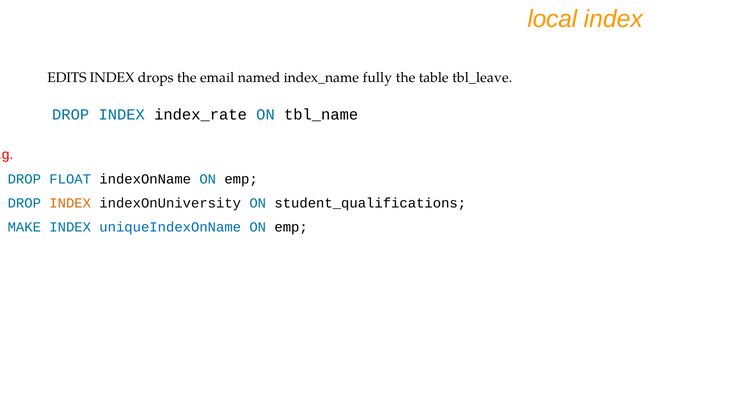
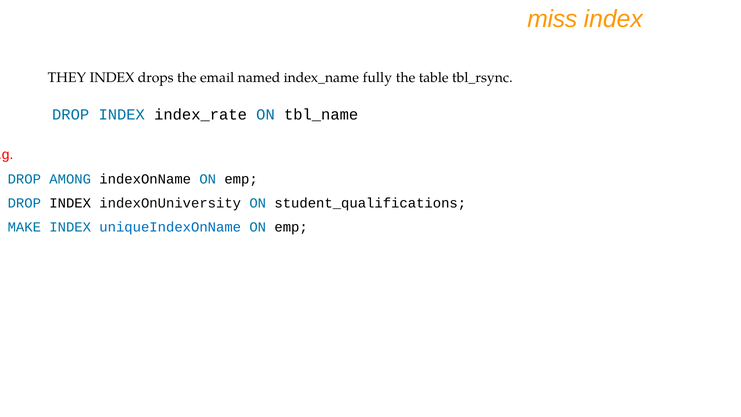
local: local -> miss
EDITS: EDITS -> THEY
tbl_leave: tbl_leave -> tbl_rsync
FLOAT: FLOAT -> AMONG
INDEX at (70, 203) colour: orange -> black
